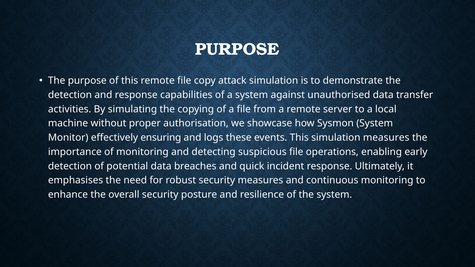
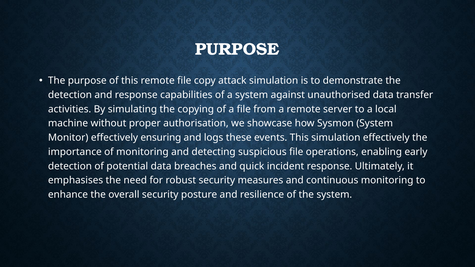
simulation measures: measures -> effectively
